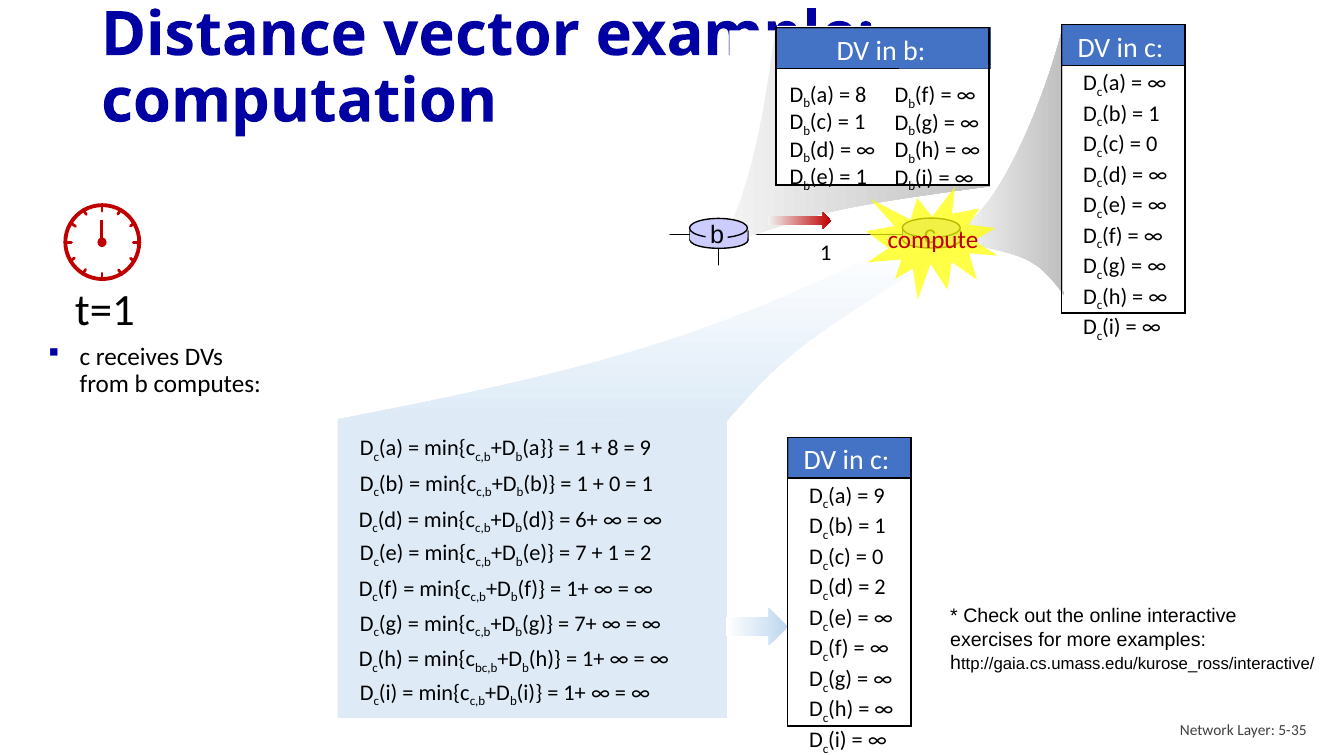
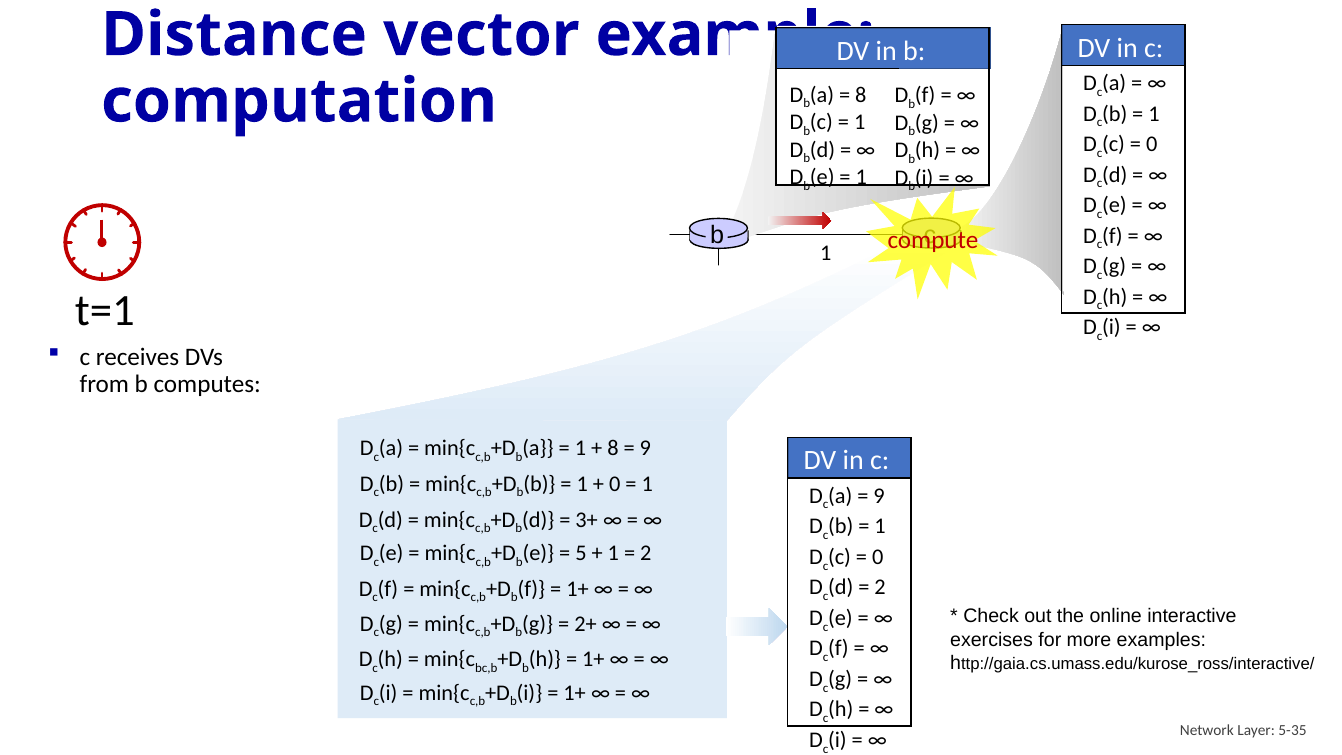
6+: 6+ -> 3+
7: 7 -> 5
7+: 7+ -> 2+
